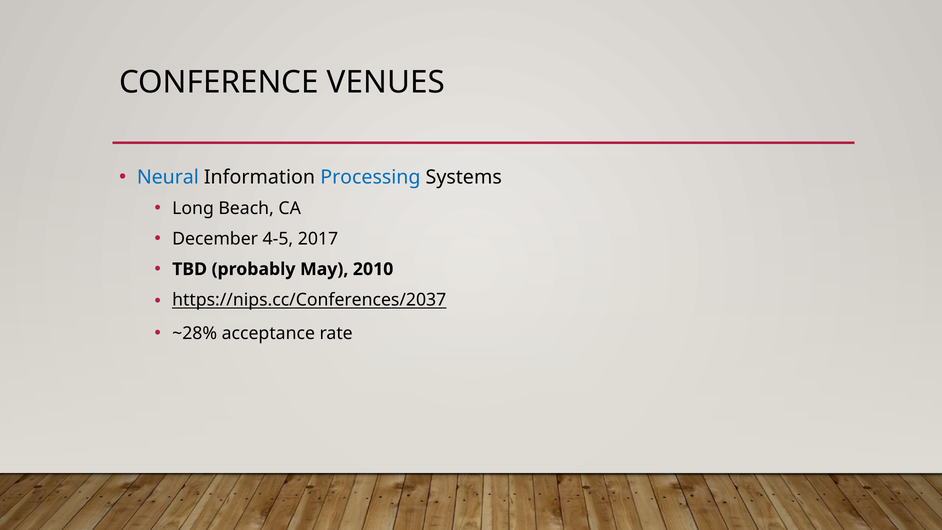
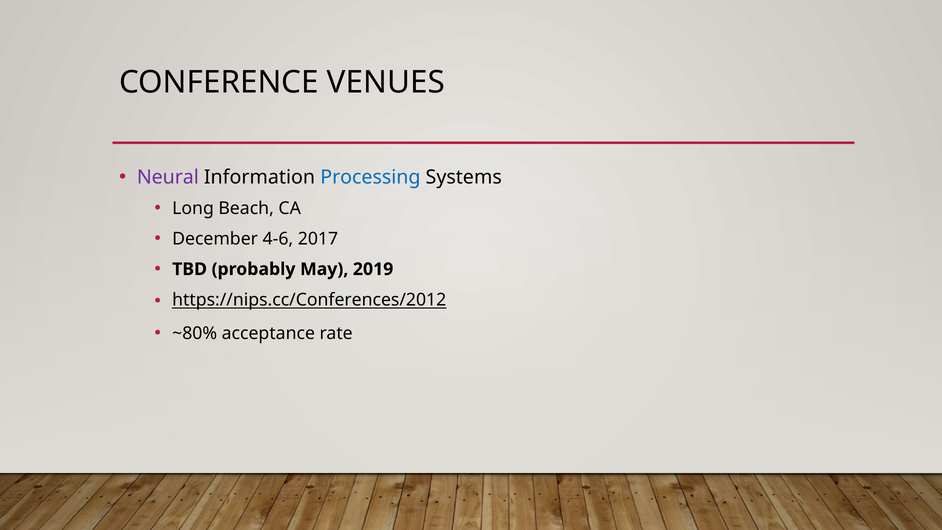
Neural colour: blue -> purple
4-5: 4-5 -> 4-6
2010: 2010 -> 2019
https://nips.cc/Conferences/2037: https://nips.cc/Conferences/2037 -> https://nips.cc/Conferences/2012
~28%: ~28% -> ~80%
